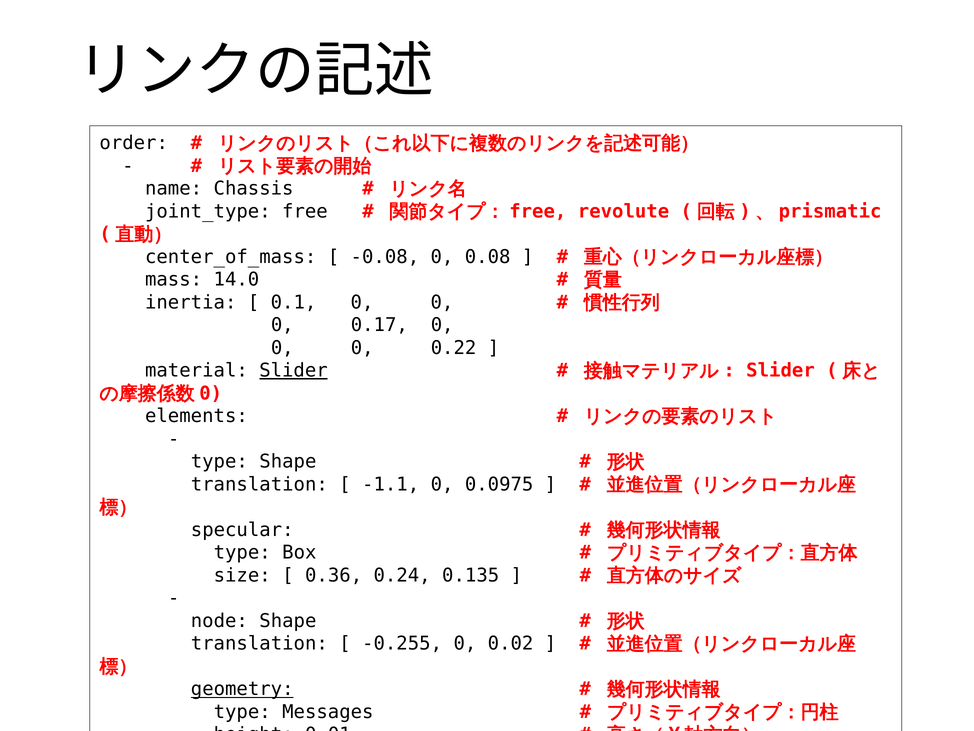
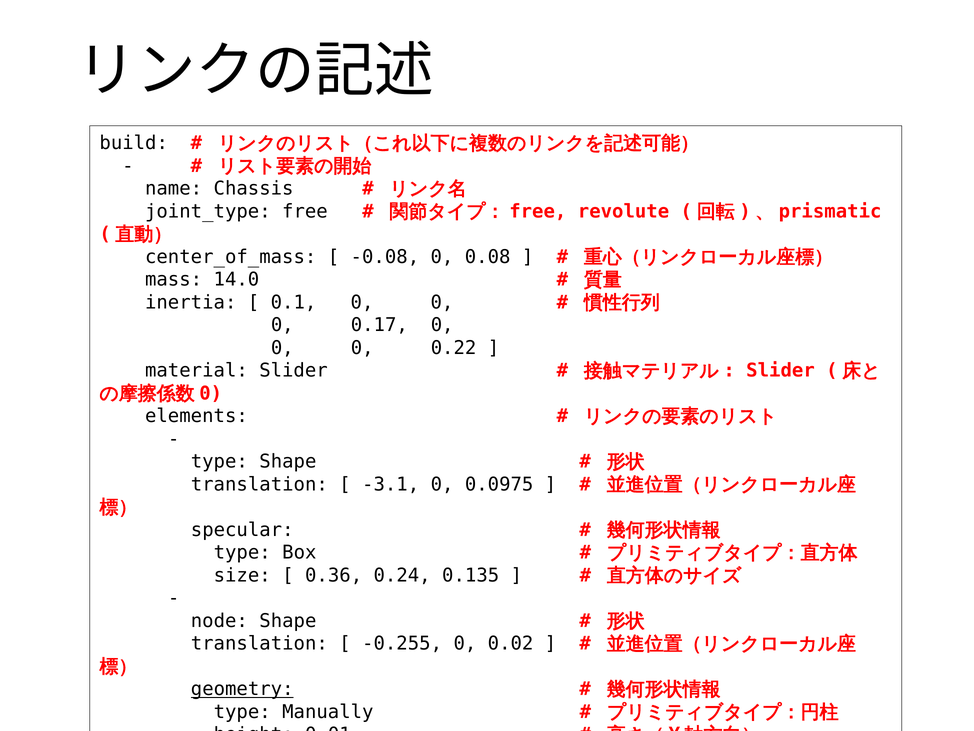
order: order -> build
Slider at (293, 370) underline: present -> none
-1.1: -1.1 -> -3.1
Messages: Messages -> Manually
